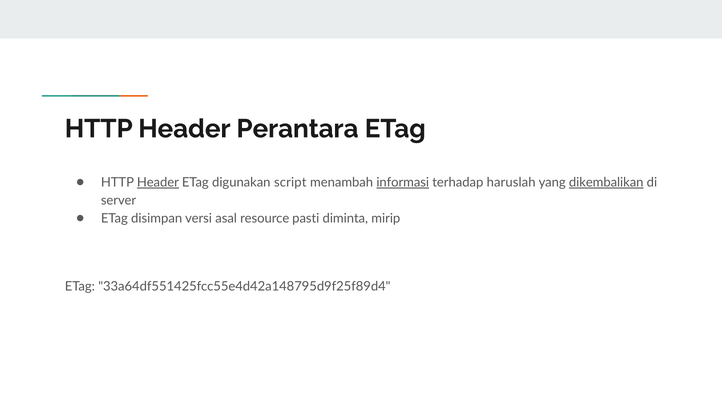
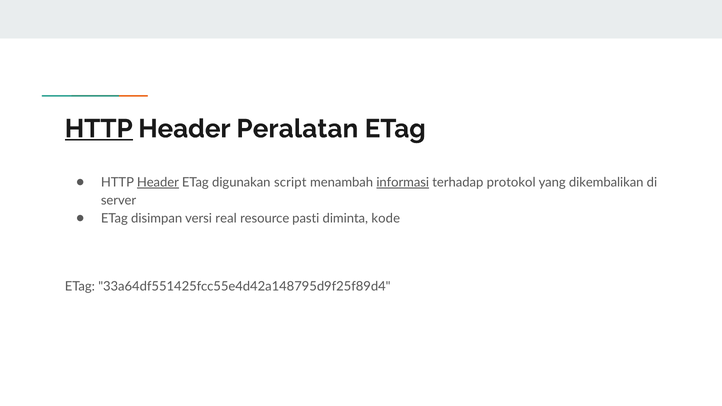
HTTP at (99, 129) underline: none -> present
Perantara: Perantara -> Peralatan
haruslah: haruslah -> protokol
dikembalikan underline: present -> none
asal: asal -> real
mirip: mirip -> kode
